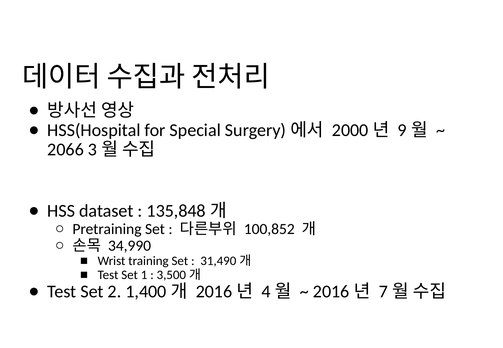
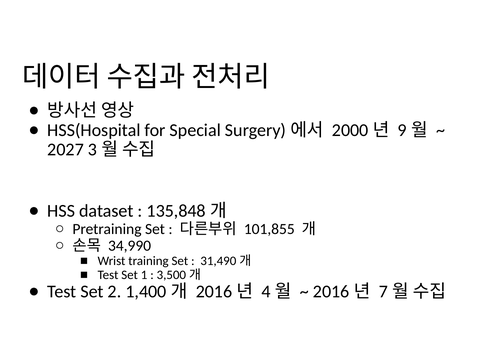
2066: 2066 -> 2027
100,852: 100,852 -> 101,855
